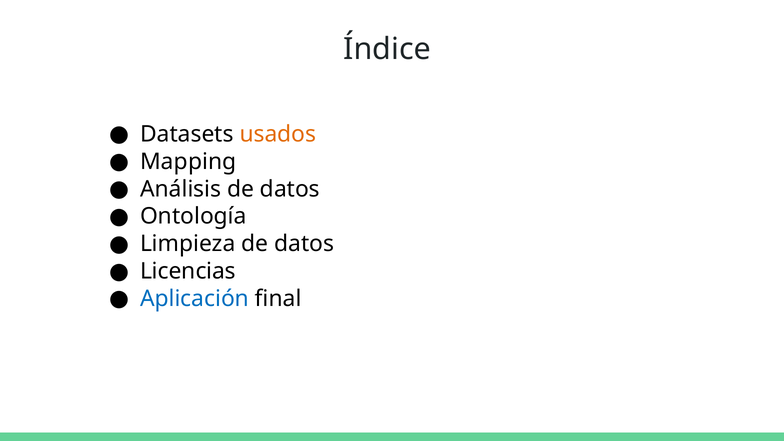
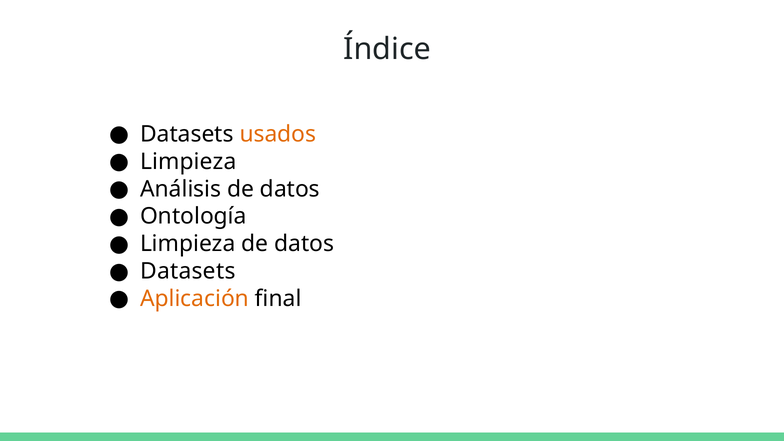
Mapping at (188, 162): Mapping -> Limpieza
Licencias at (188, 271): Licencias -> Datasets
Aplicación colour: blue -> orange
